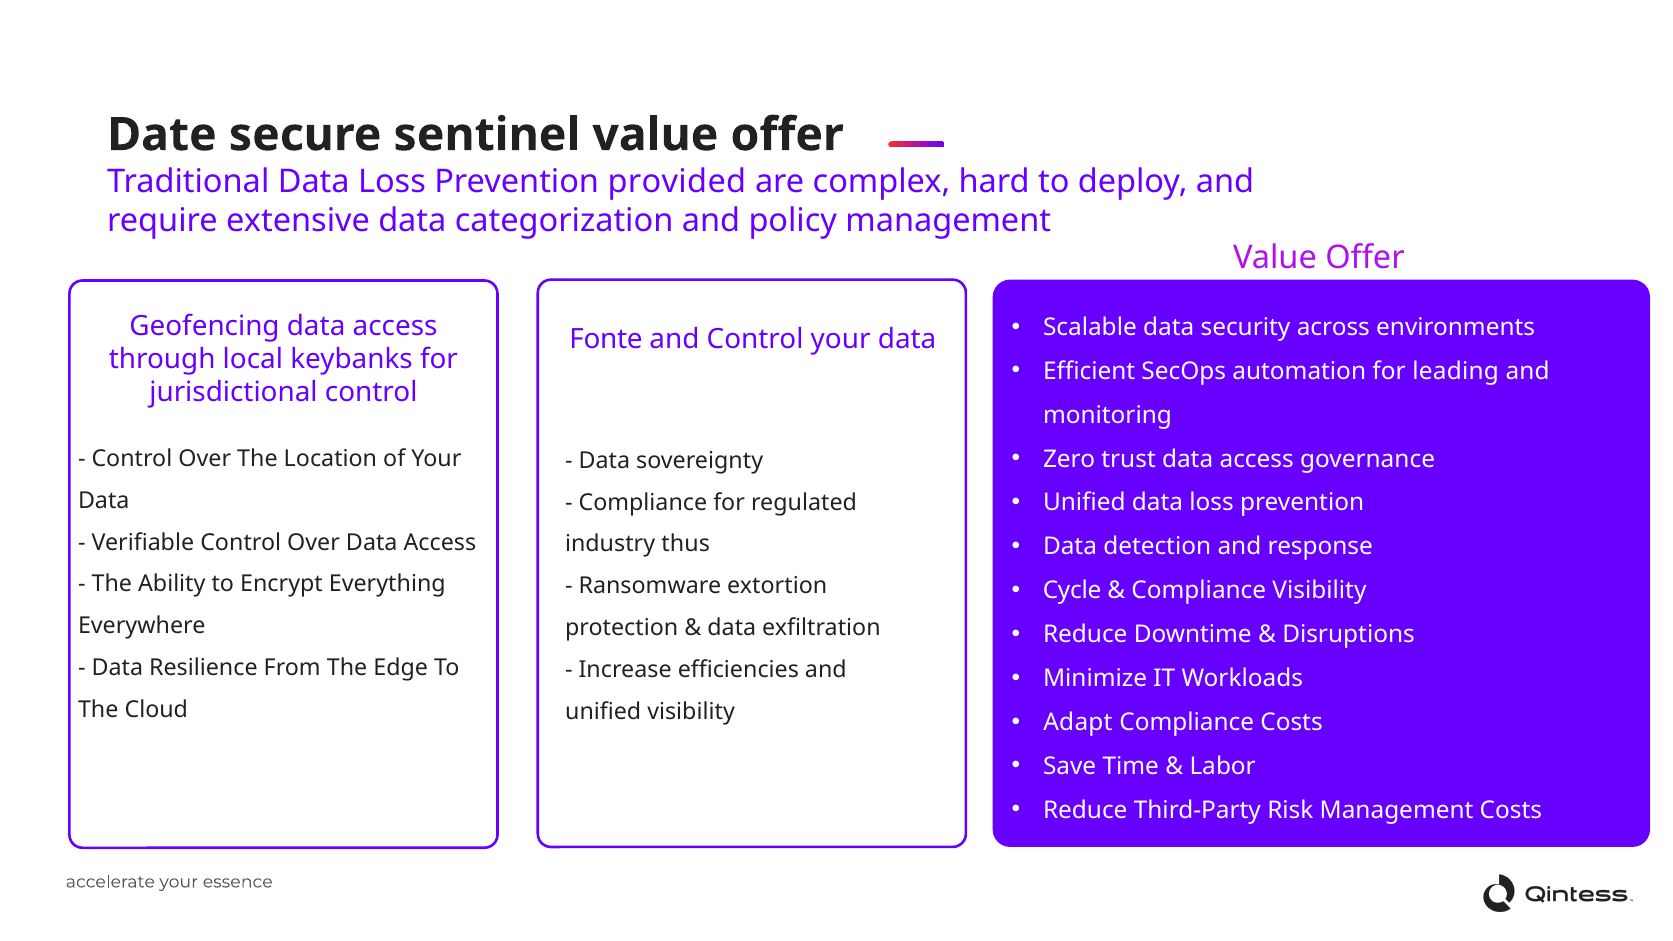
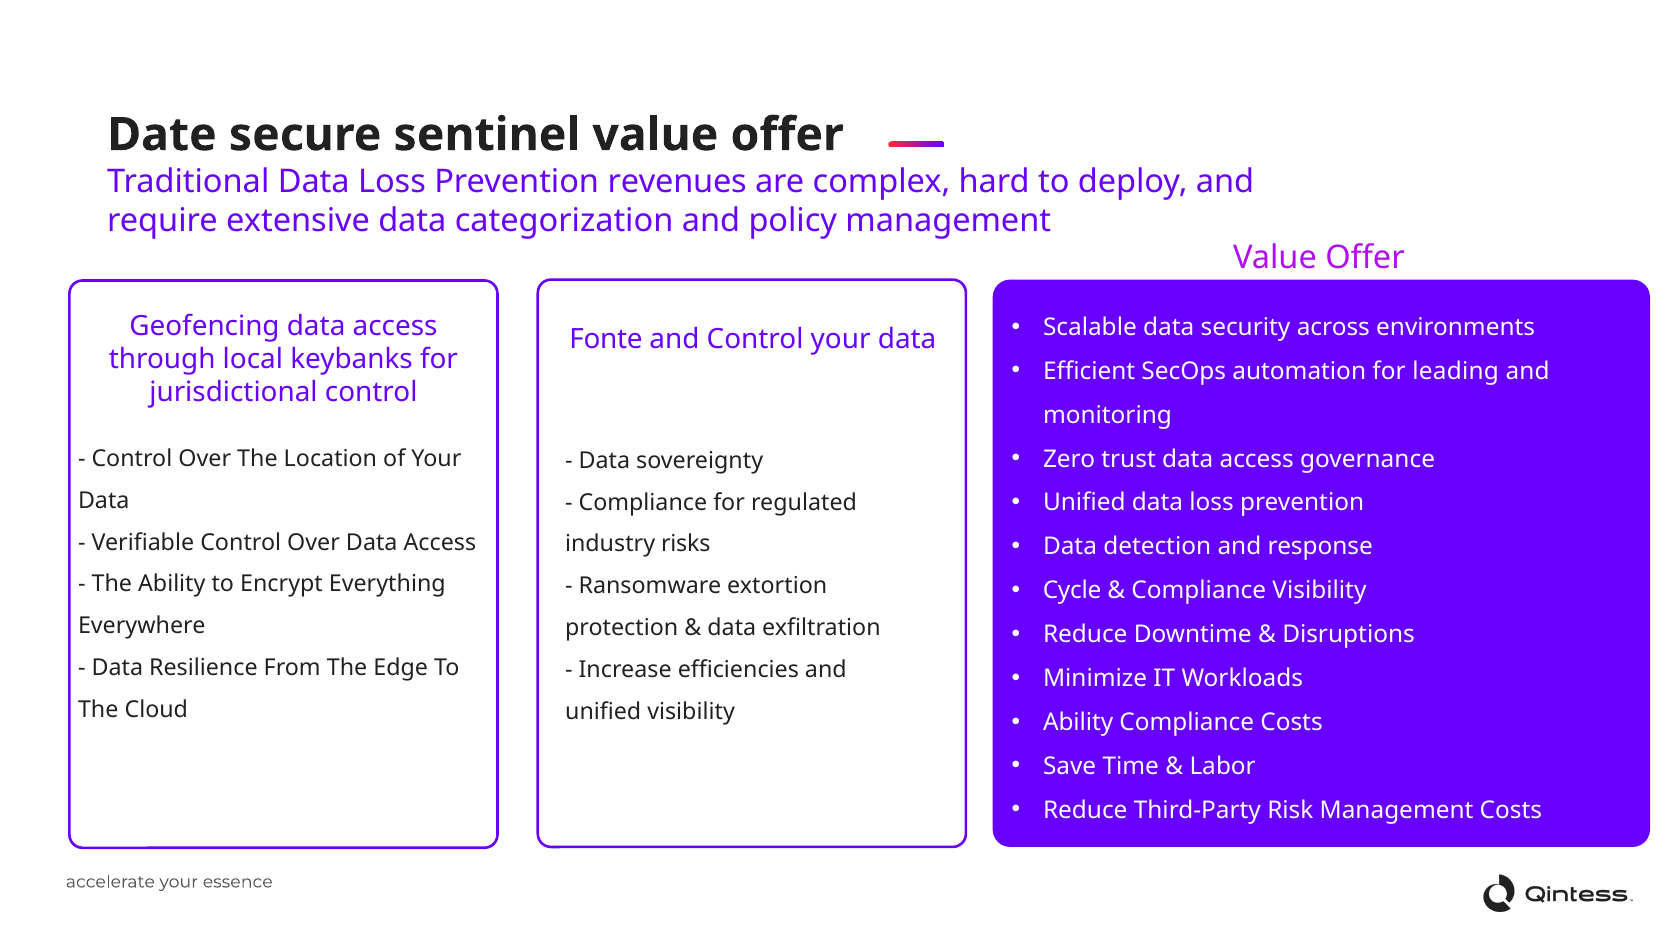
provided: provided -> revenues
thus: thus -> risks
Adapt at (1078, 722): Adapt -> Ability
